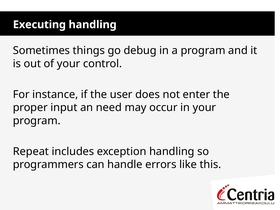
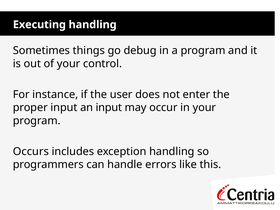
an need: need -> input
Repeat: Repeat -> Occurs
